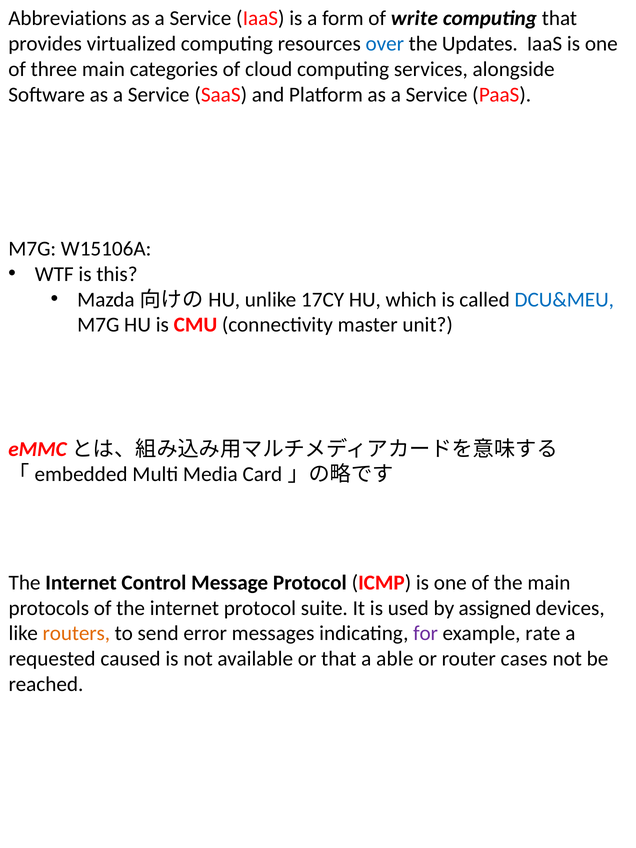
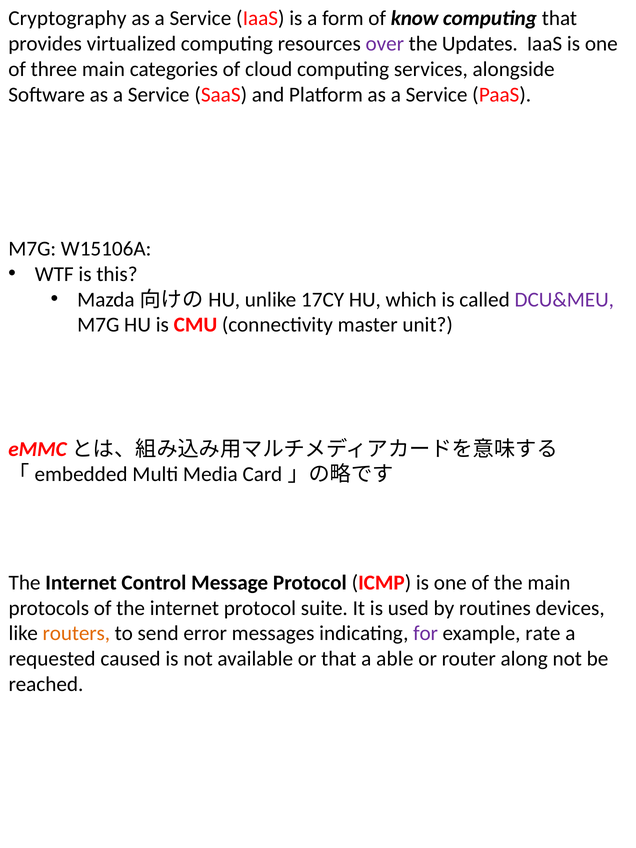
Abbreviations: Abbreviations -> Cryptography
write: write -> know
over colour: blue -> purple
DCU&MEU colour: blue -> purple
assigned: assigned -> routines
cases: cases -> along
